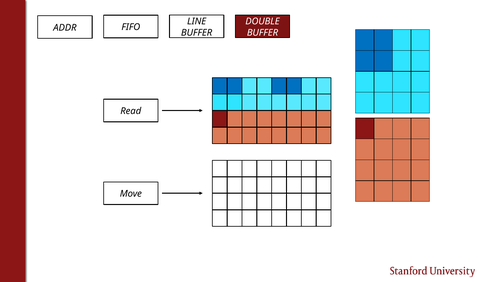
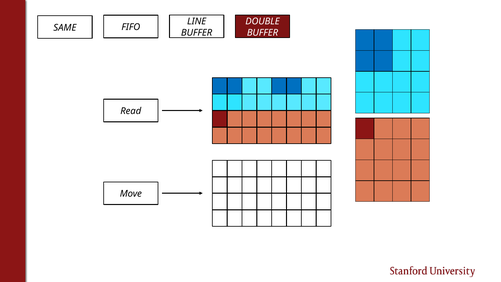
ADDR: ADDR -> SAME
